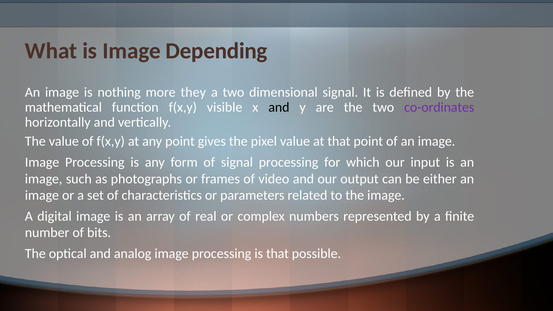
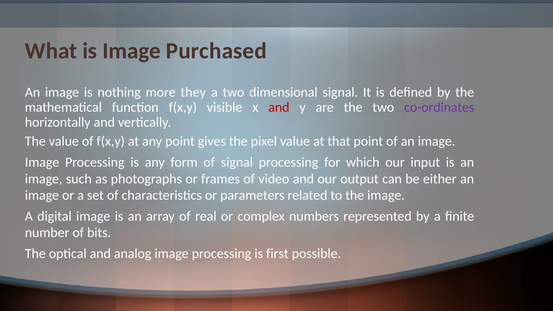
Depending: Depending -> Purchased
and at (279, 107) colour: black -> red
is that: that -> first
